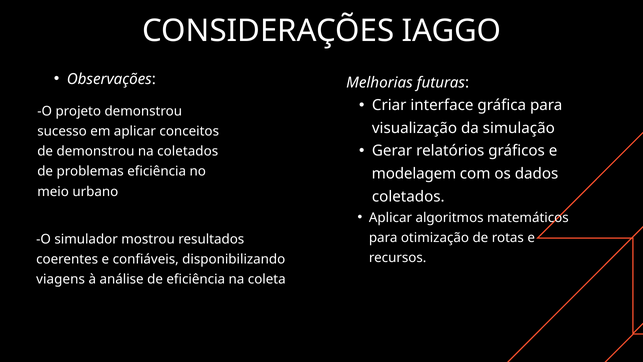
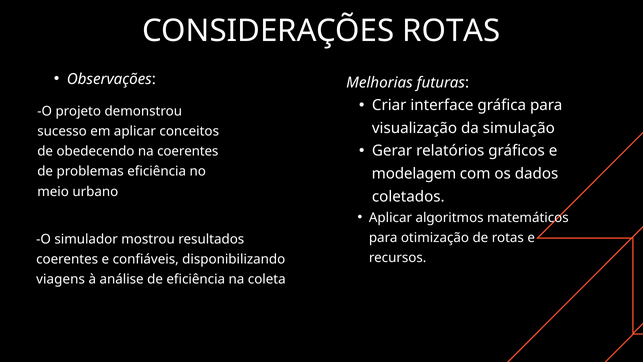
CONSIDERAÇÕES IAGGO: IAGGO -> ROTAS
de demonstrou: demonstrou -> obedecendo
na coletados: coletados -> coerentes
